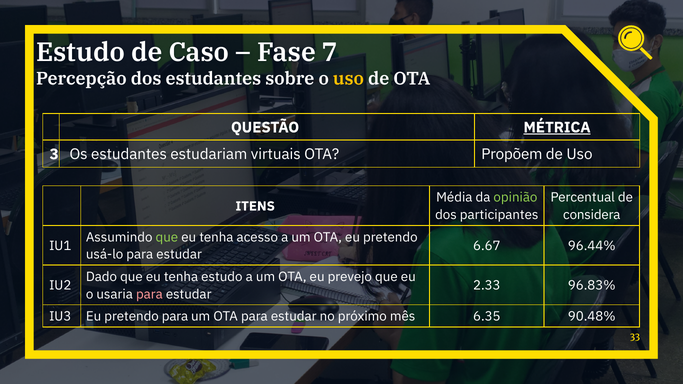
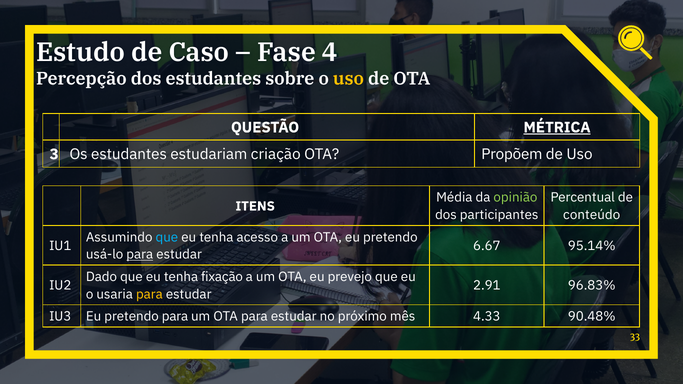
7: 7 -> 4
virtuais: virtuais -> criação
considera: considera -> conteúdo
que at (167, 237) colour: light green -> light blue
96.44%: 96.44% -> 95.14%
para at (140, 255) underline: none -> present
tenha estudo: estudo -> fixação
2.33: 2.33 -> 2.91
para at (149, 294) colour: pink -> yellow
6.35: 6.35 -> 4.33
